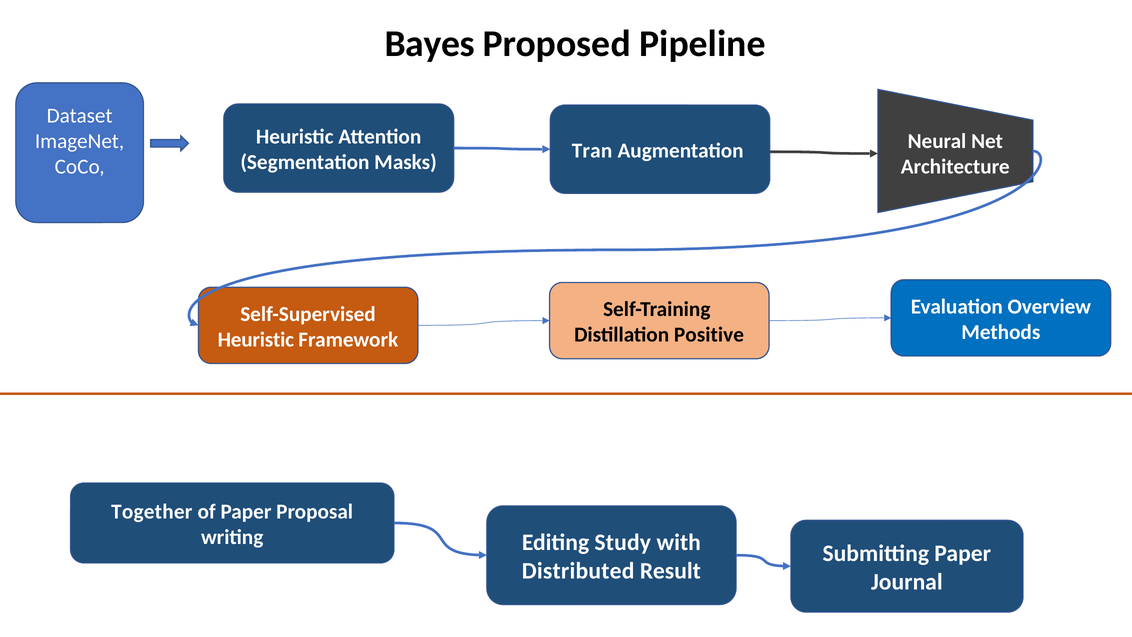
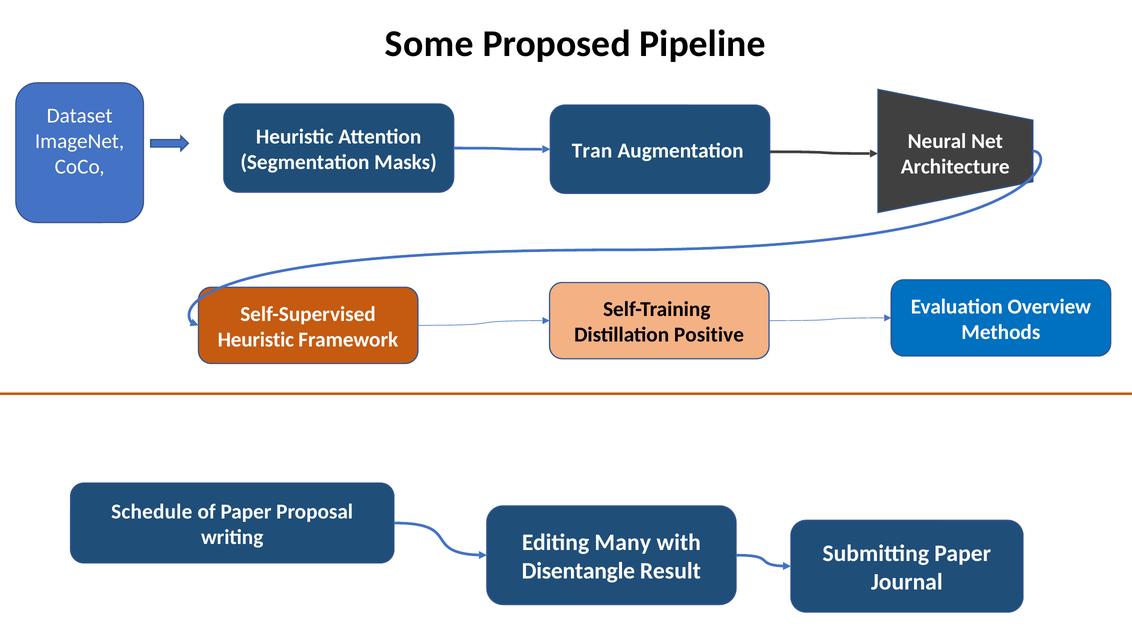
Bayes: Bayes -> Some
Together: Together -> Schedule
Study: Study -> Many
Distributed: Distributed -> Disentangle
